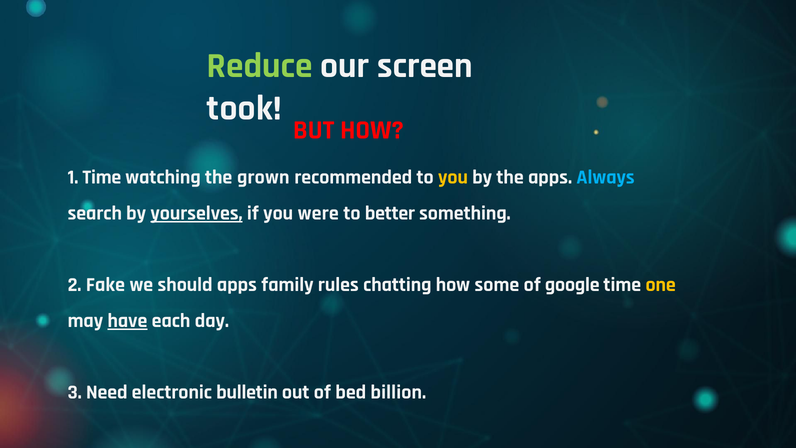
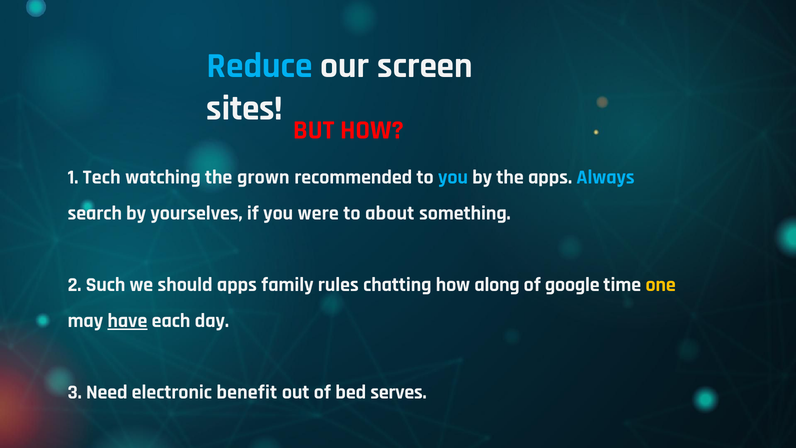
Reduce colour: light green -> light blue
took: took -> sites
1 Time: Time -> Tech
you at (453, 177) colour: yellow -> light blue
yourselves underline: present -> none
better: better -> about
Fake: Fake -> Such
some: some -> along
bulletin: bulletin -> benefit
billion: billion -> serves
